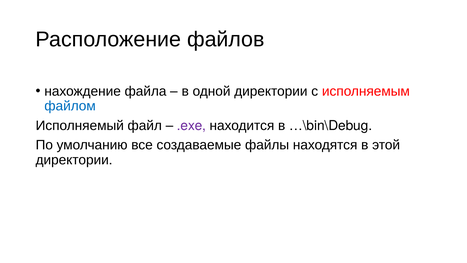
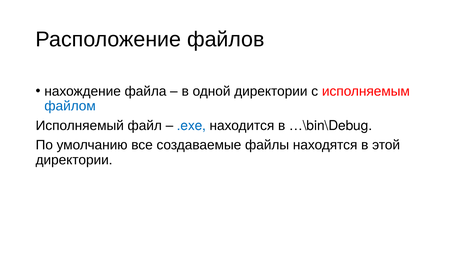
.exe colour: purple -> blue
